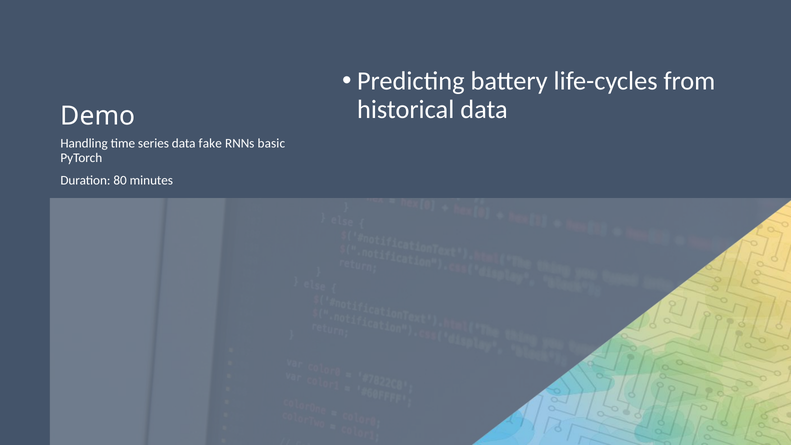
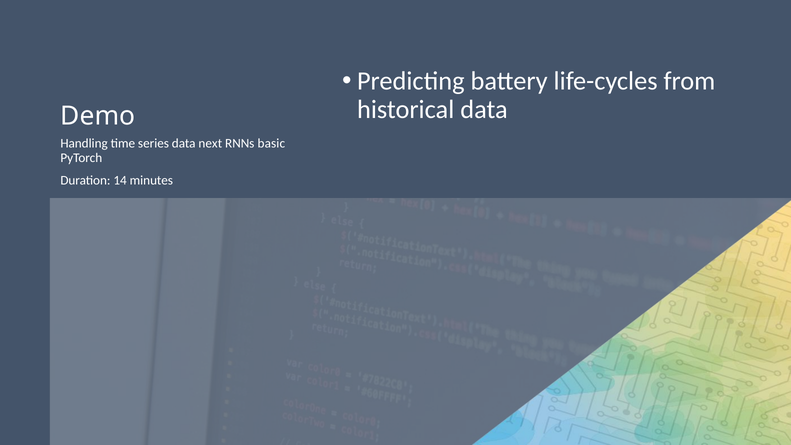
fake: fake -> next
80: 80 -> 14
